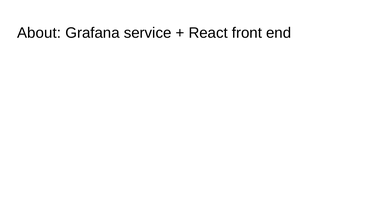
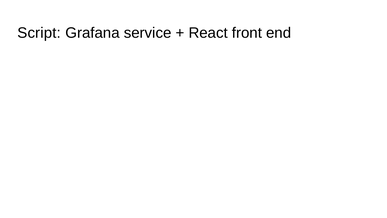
About: About -> Script
